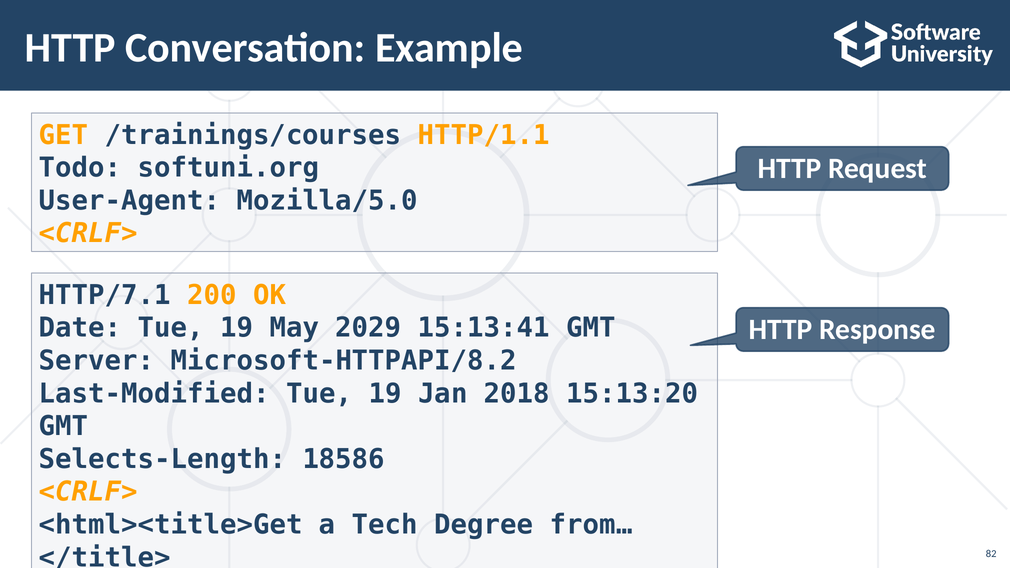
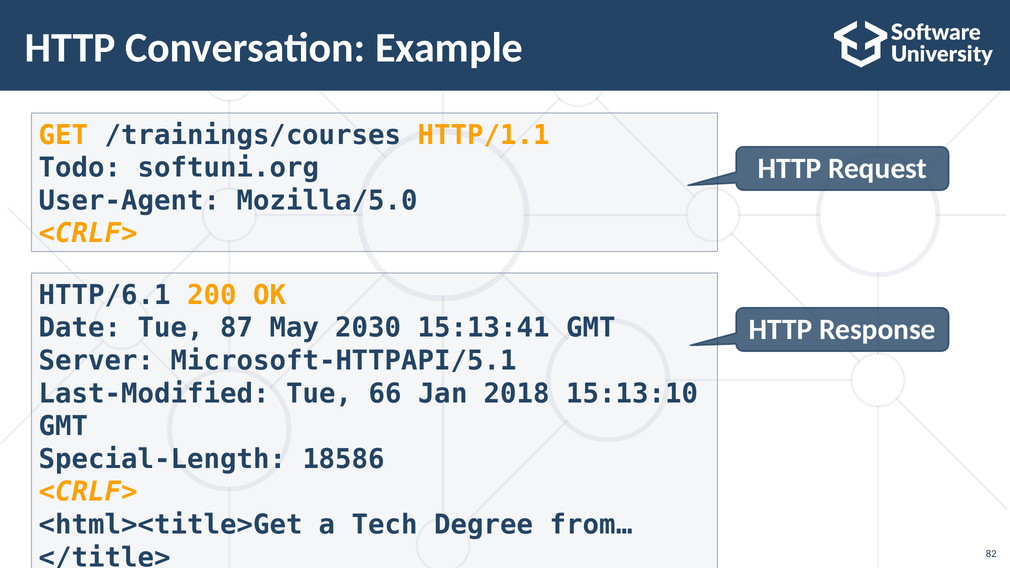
HTTP/7.1: HTTP/7.1 -> HTTP/6.1
Date Tue 19: 19 -> 87
2029: 2029 -> 2030
Microsoft-HTTPAPI/8.2: Microsoft-HTTPAPI/8.2 -> Microsoft-HTTPAPI/5.1
Last-Modified Tue 19: 19 -> 66
15:13:20: 15:13:20 -> 15:13:10
Selects-Length: Selects-Length -> Special-Length
